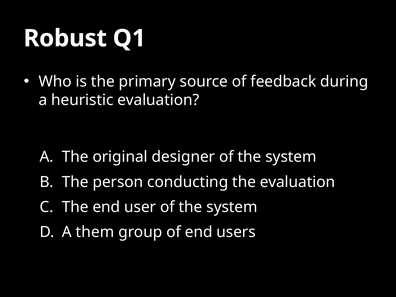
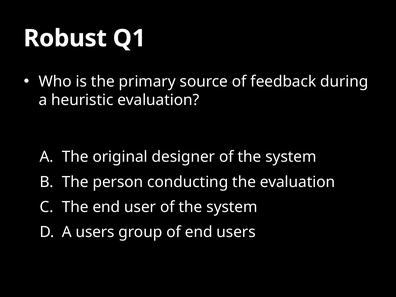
A them: them -> users
